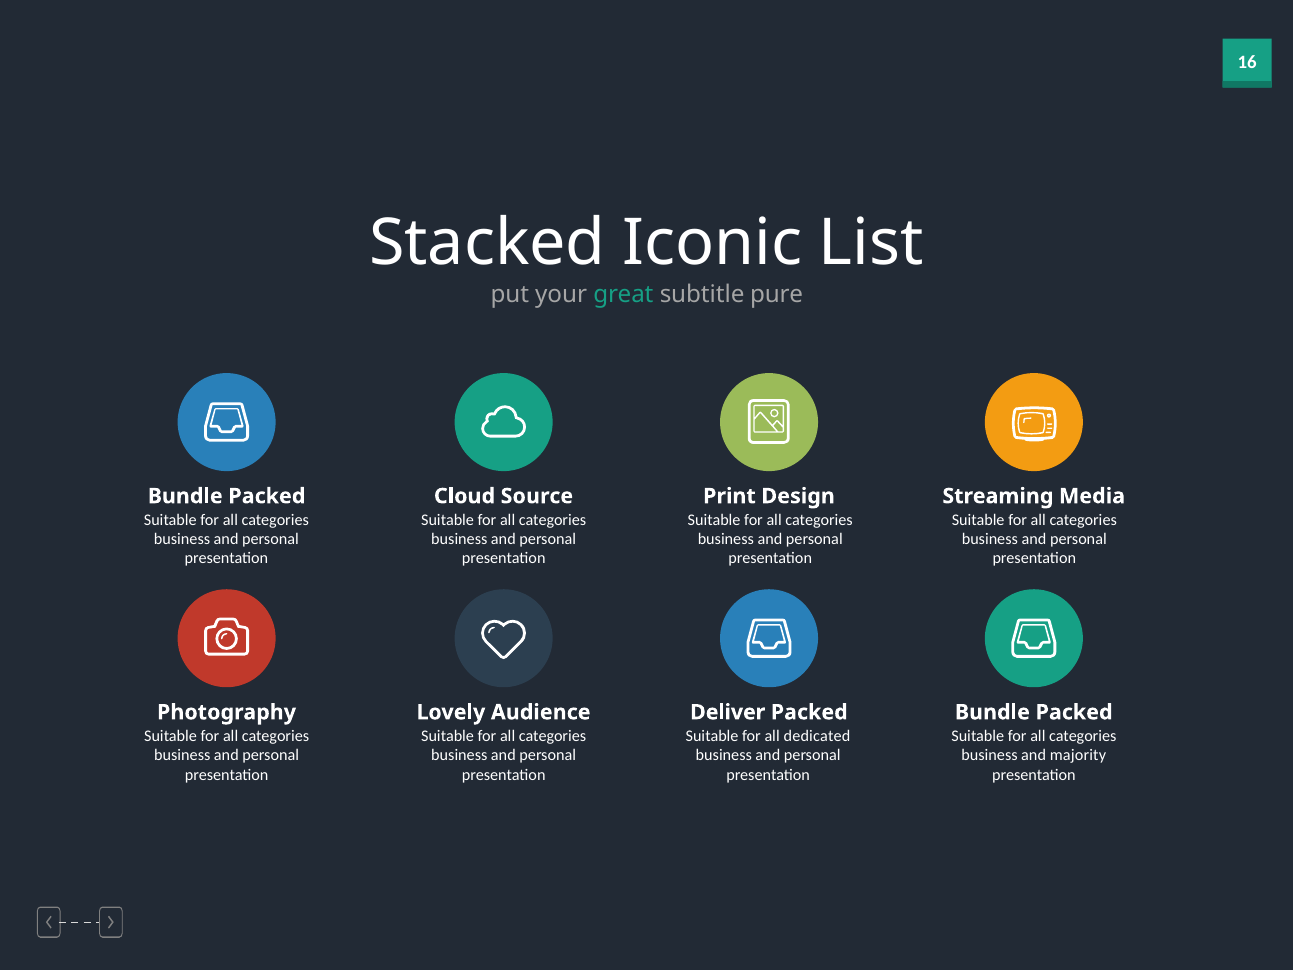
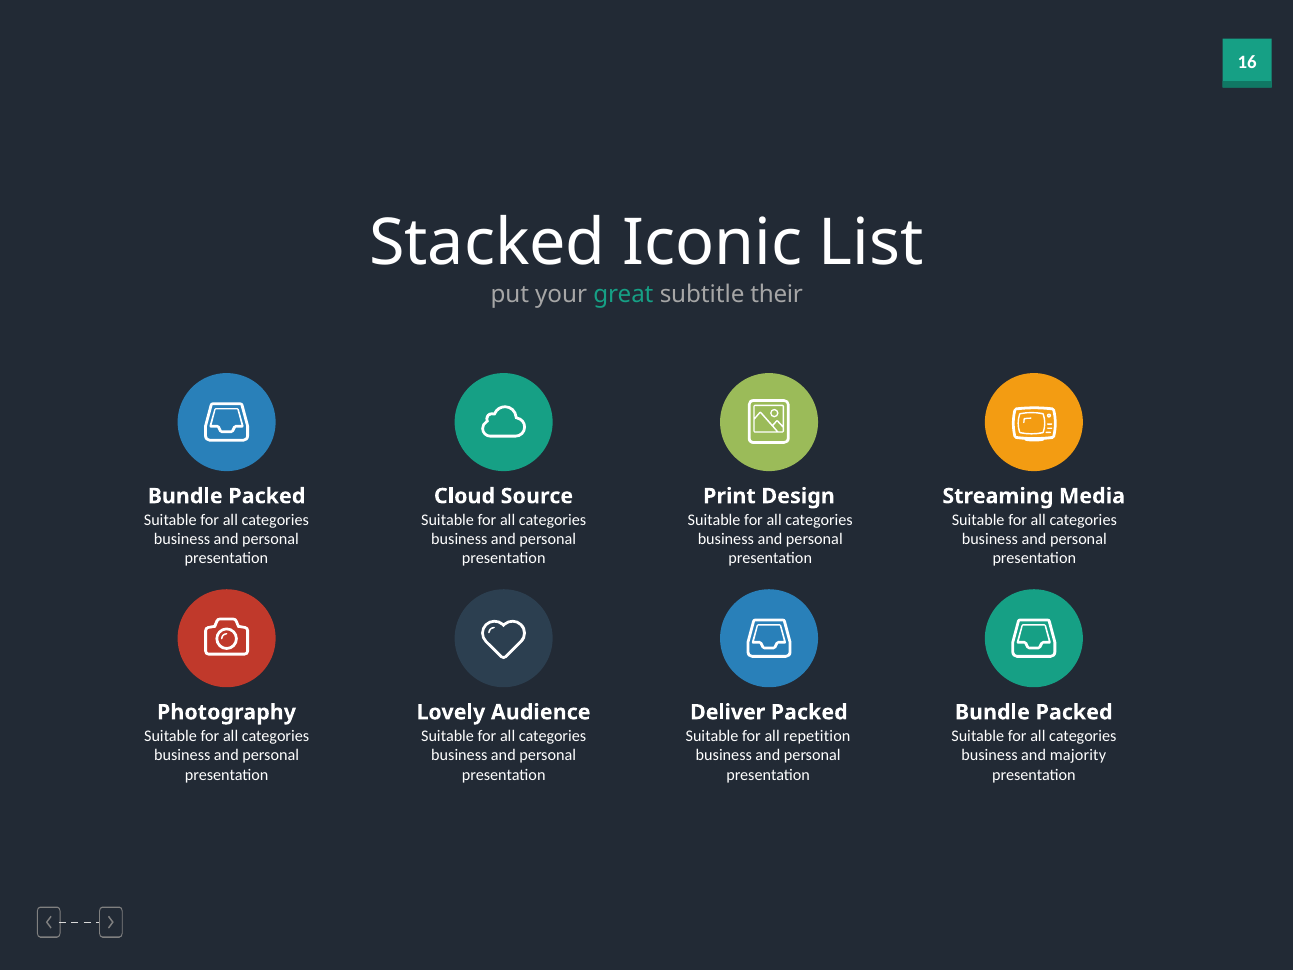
pure: pure -> their
dedicated: dedicated -> repetition
